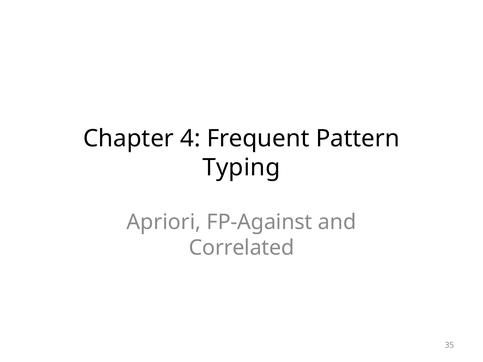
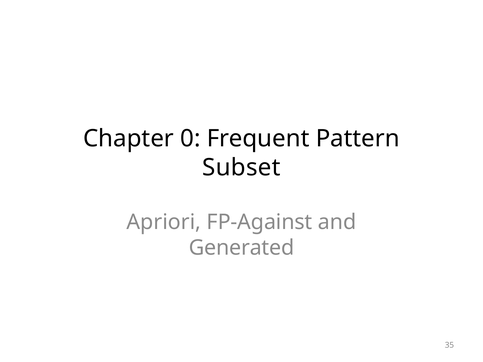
4: 4 -> 0
Typing: Typing -> Subset
Correlated: Correlated -> Generated
